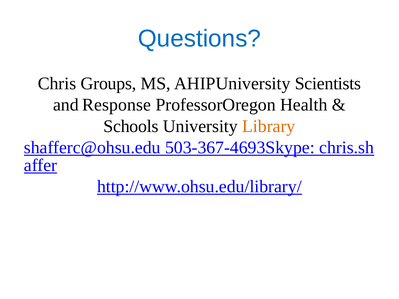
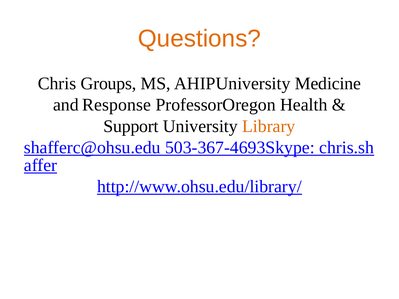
Questions colour: blue -> orange
Scientists: Scientists -> Medicine
Schools: Schools -> Support
